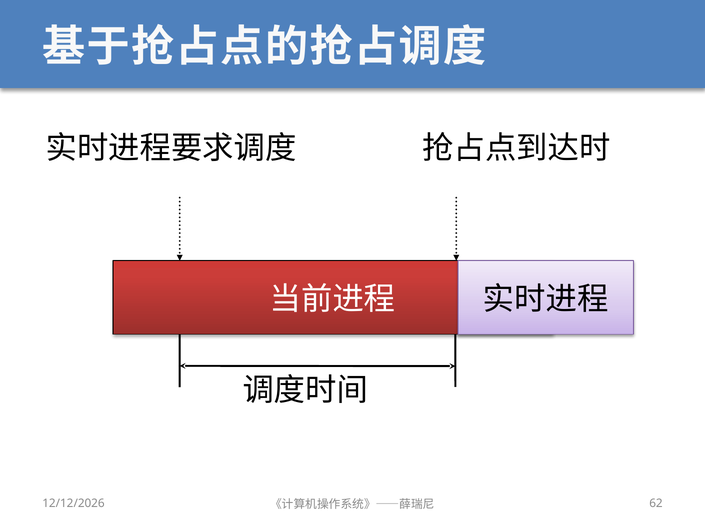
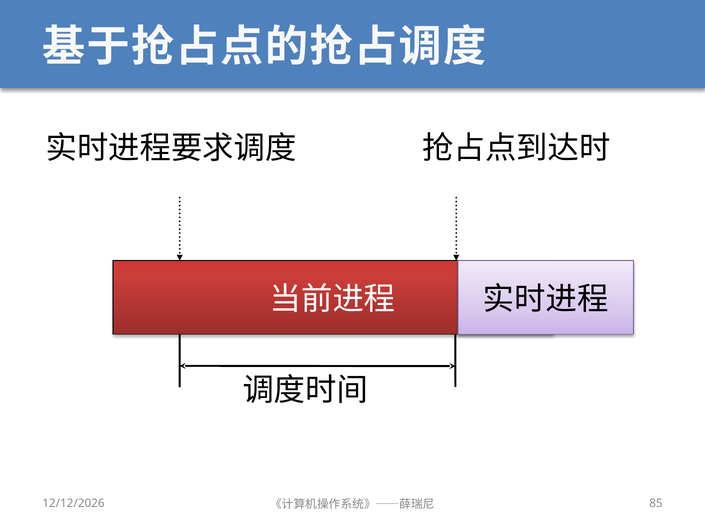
62: 62 -> 85
